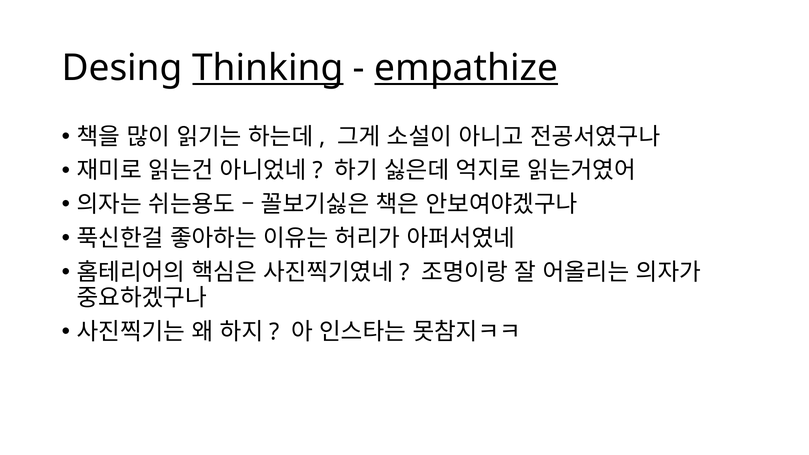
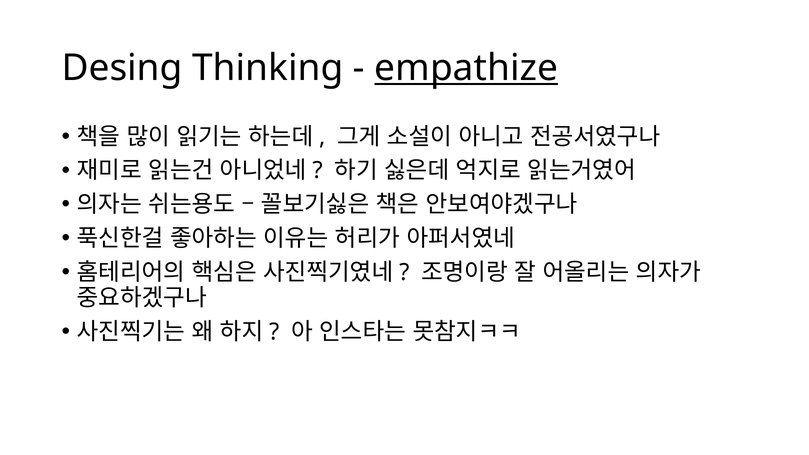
Thinking underline: present -> none
